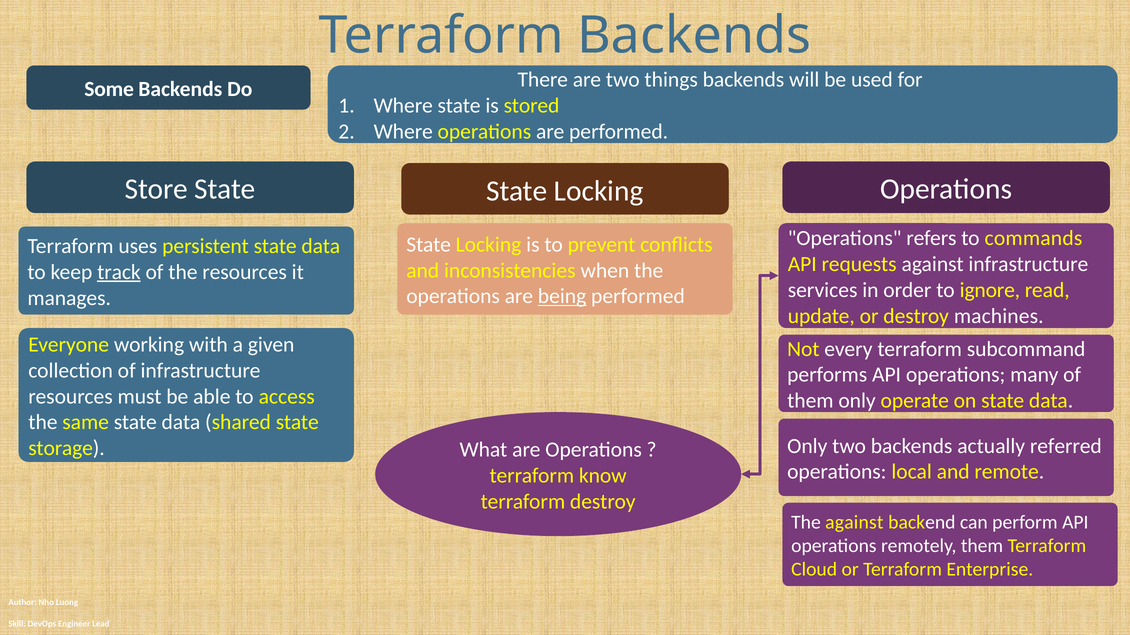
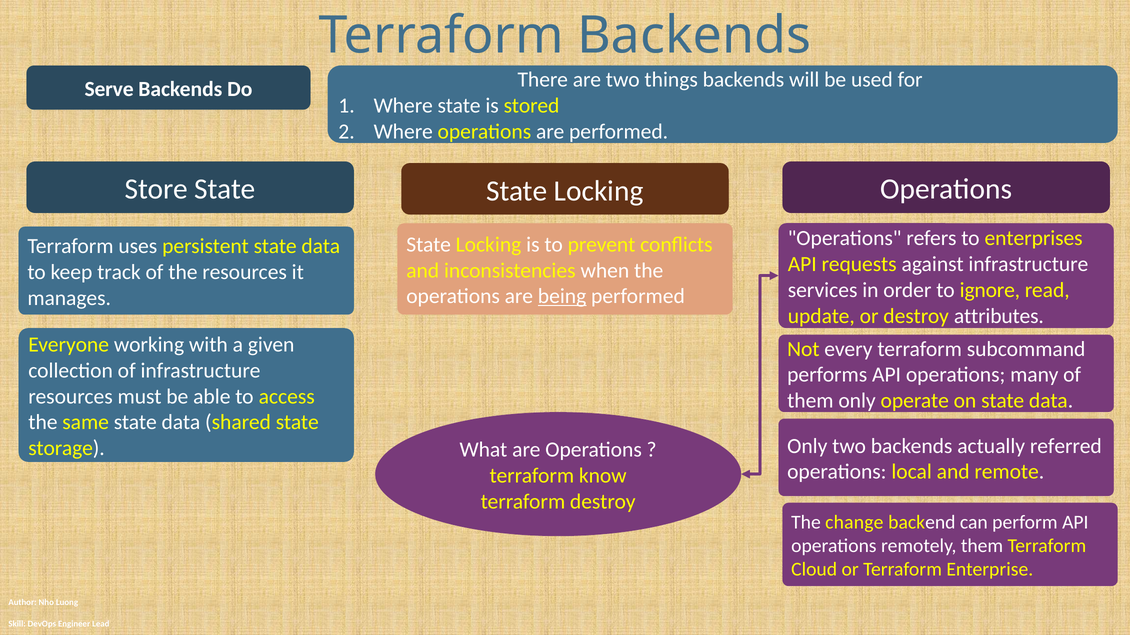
Some: Some -> Serve
commands: commands -> enterprises
track underline: present -> none
machines: machines -> attributes
The against: against -> change
